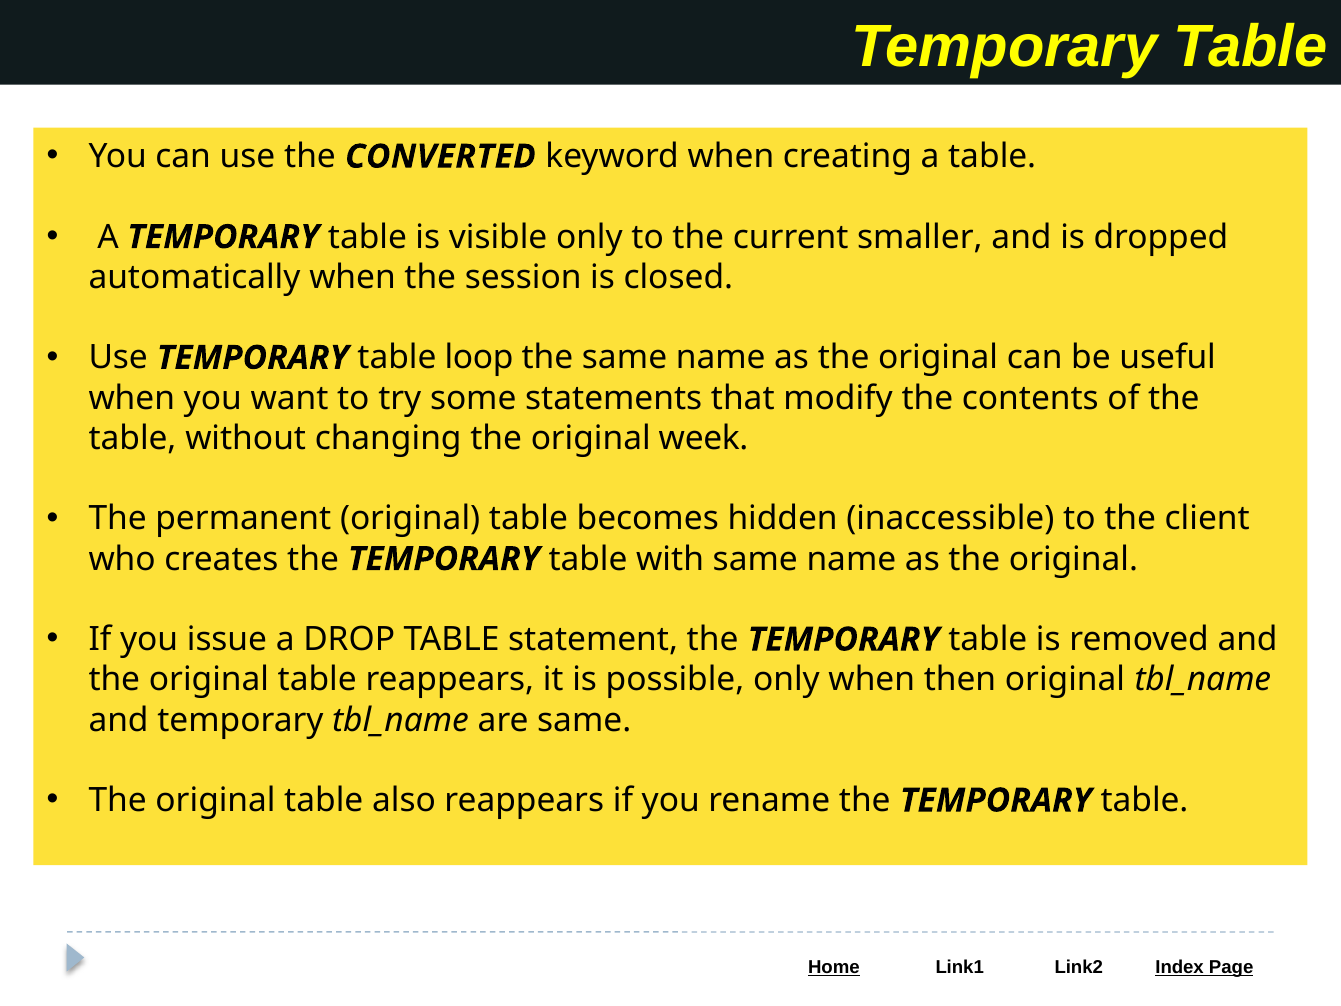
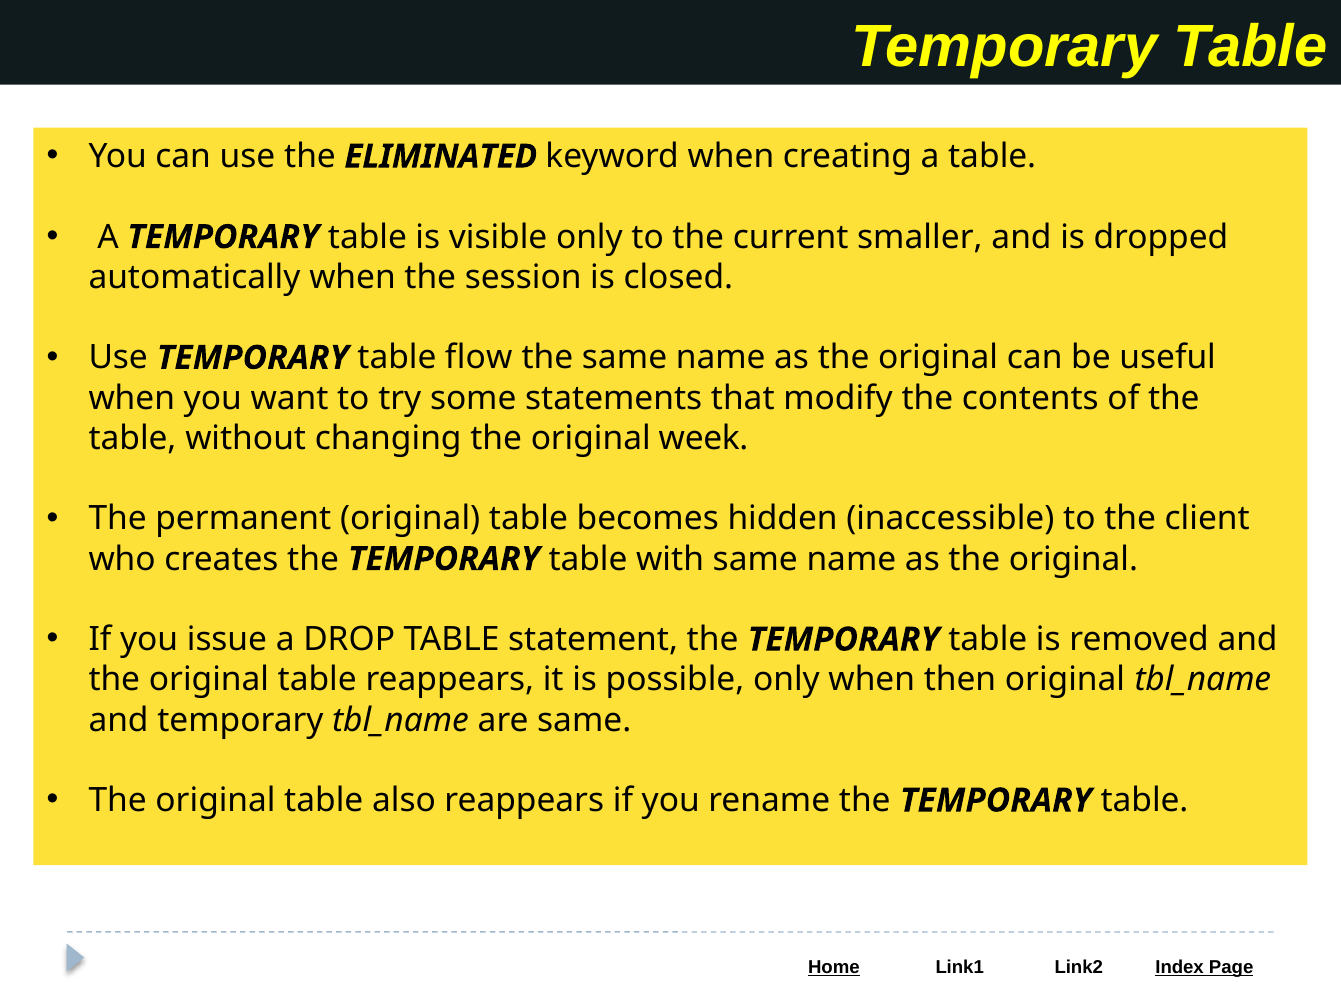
CONVERTED: CONVERTED -> ELIMINATED
loop: loop -> flow
